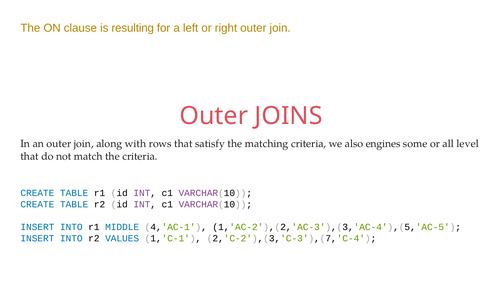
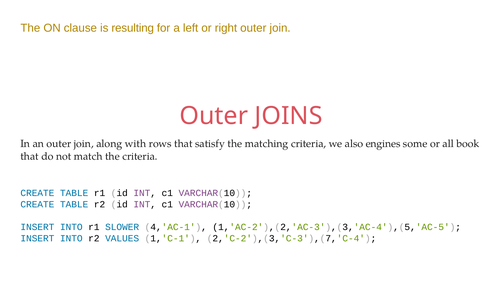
level: level -> book
MIDDLE: MIDDLE -> SLOWER
